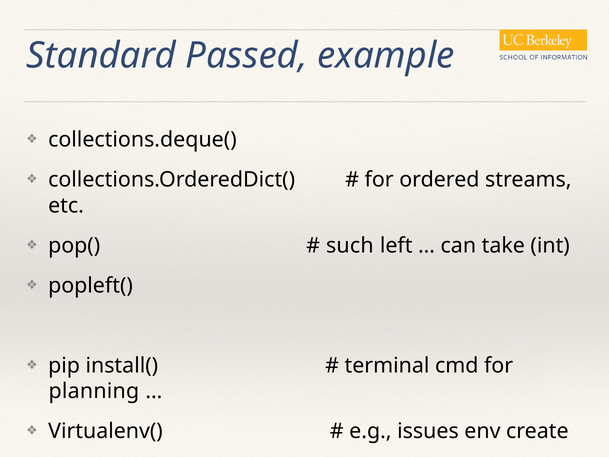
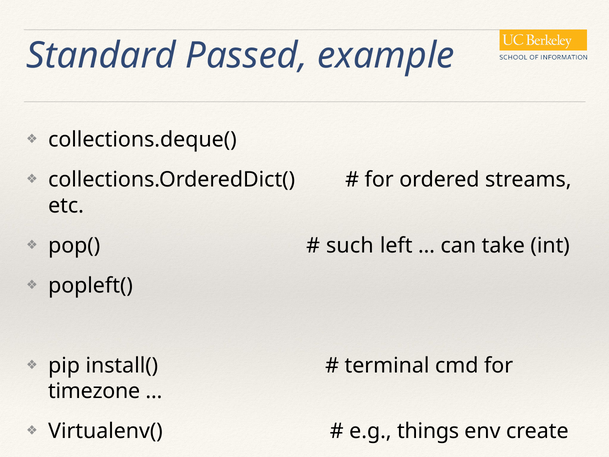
planning: planning -> timezone
issues: issues -> things
